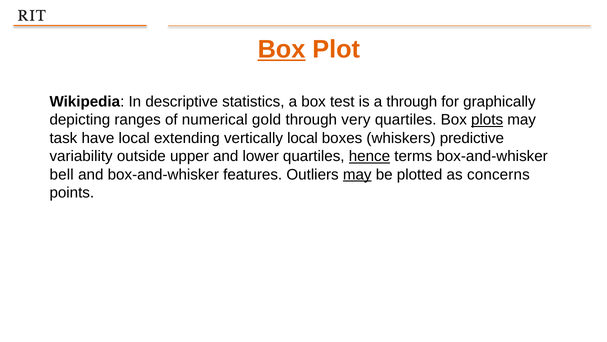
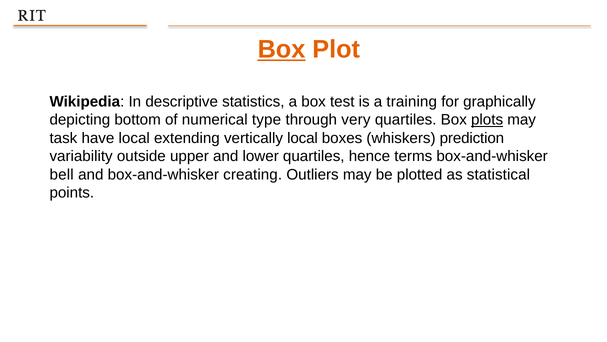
a through: through -> training
ranges: ranges -> bottom
gold: gold -> type
predictive: predictive -> prediction
hence underline: present -> none
features: features -> creating
may at (357, 174) underline: present -> none
concerns: concerns -> statistical
